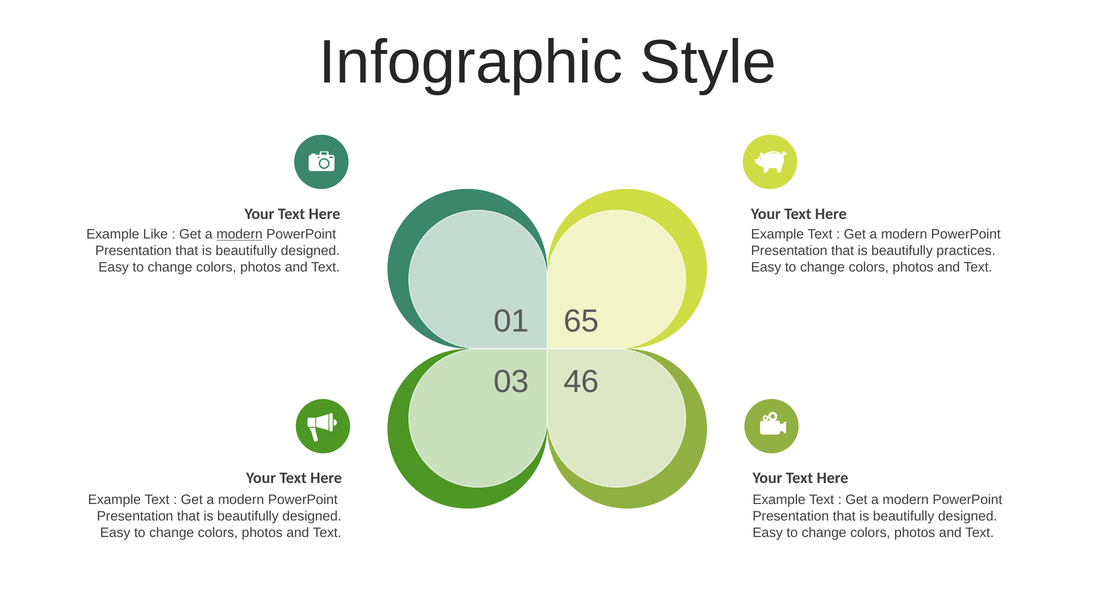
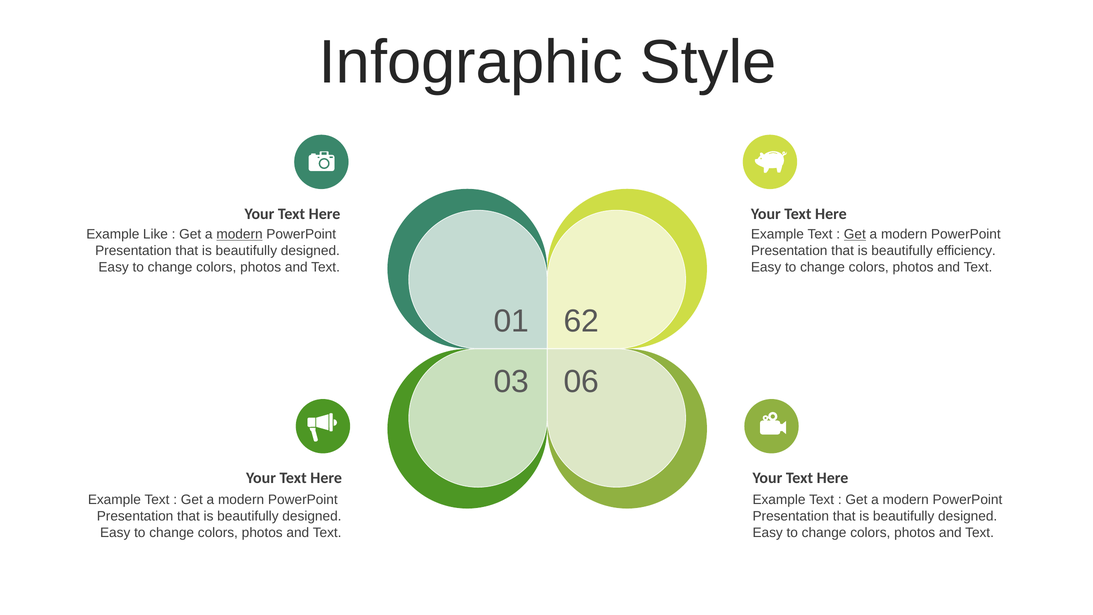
Get at (855, 234) underline: none -> present
practices: practices -> efficiency
65: 65 -> 62
46: 46 -> 06
